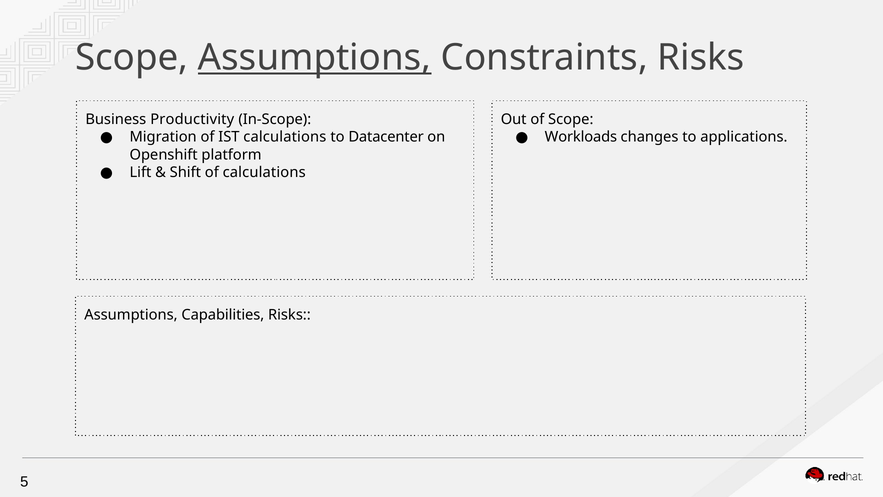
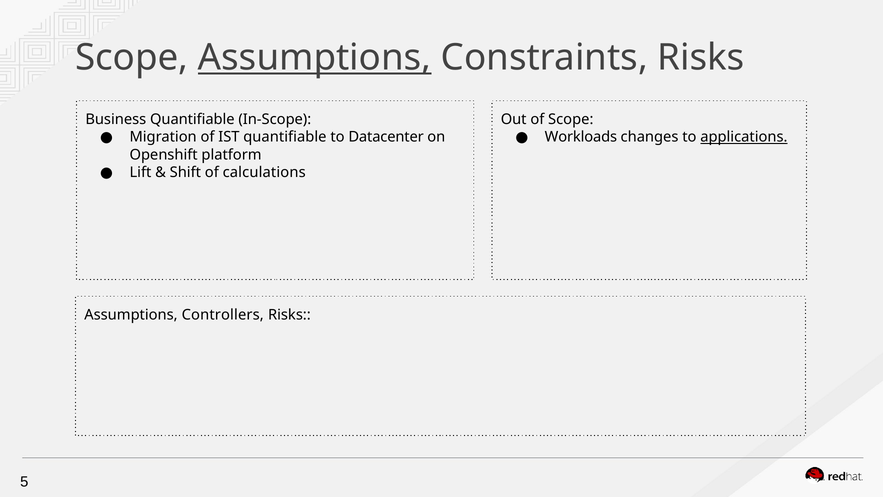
Business Productivity: Productivity -> Quantifiable
IST calculations: calculations -> quantifiable
applications underline: none -> present
Capabilities: Capabilities -> Controllers
